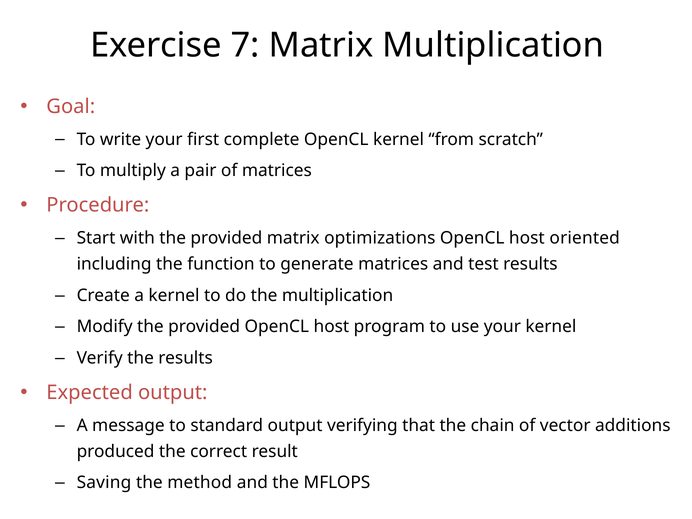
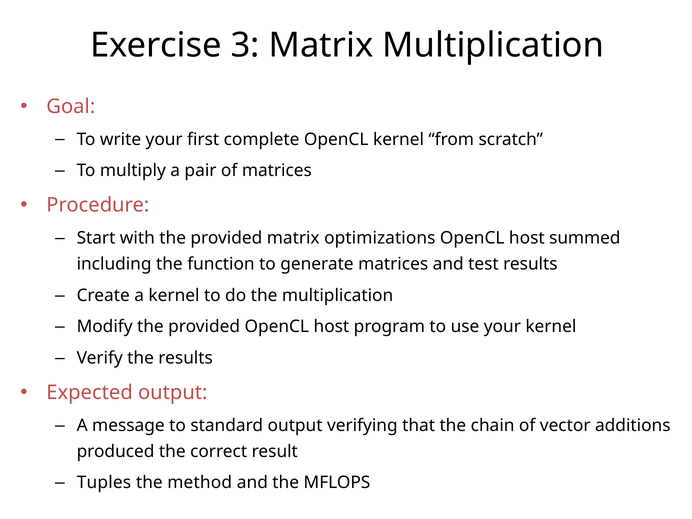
7: 7 -> 3
oriented: oriented -> summed
Saving: Saving -> Tuples
